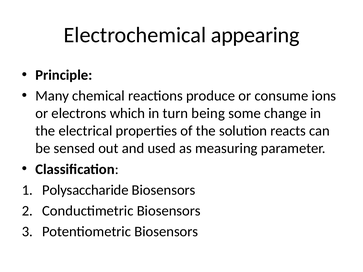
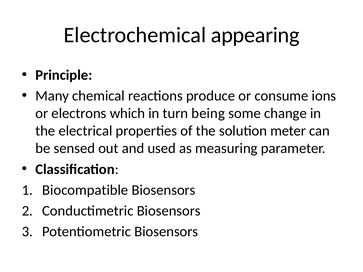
reacts: reacts -> meter
Polysaccharide: Polysaccharide -> Biocompatible
